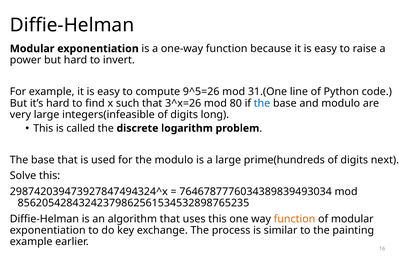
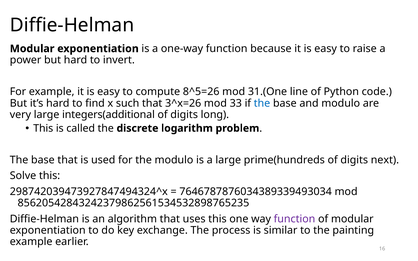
9^5=26: 9^5=26 -> 8^5=26
80: 80 -> 33
integers(infeasible: integers(infeasible -> integers(additional
7646787776034389839493034: 7646787776034389839493034 -> 7646787876034389339493034
function at (295, 219) colour: orange -> purple
